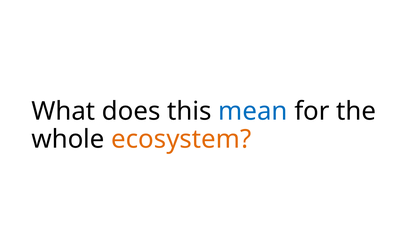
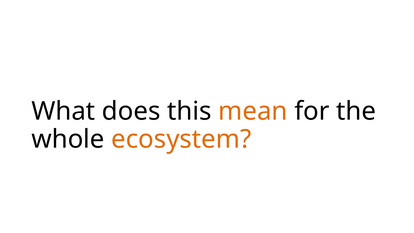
mean colour: blue -> orange
